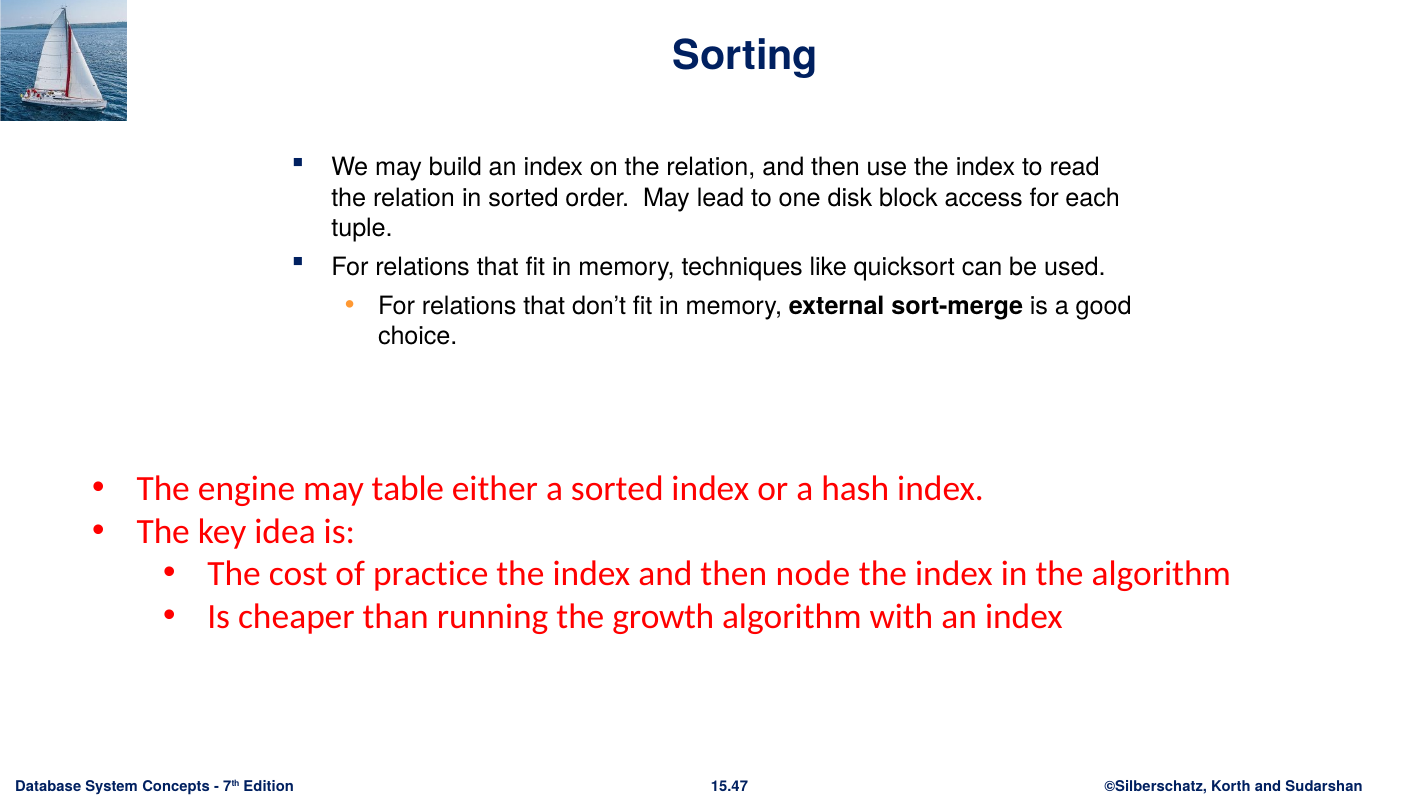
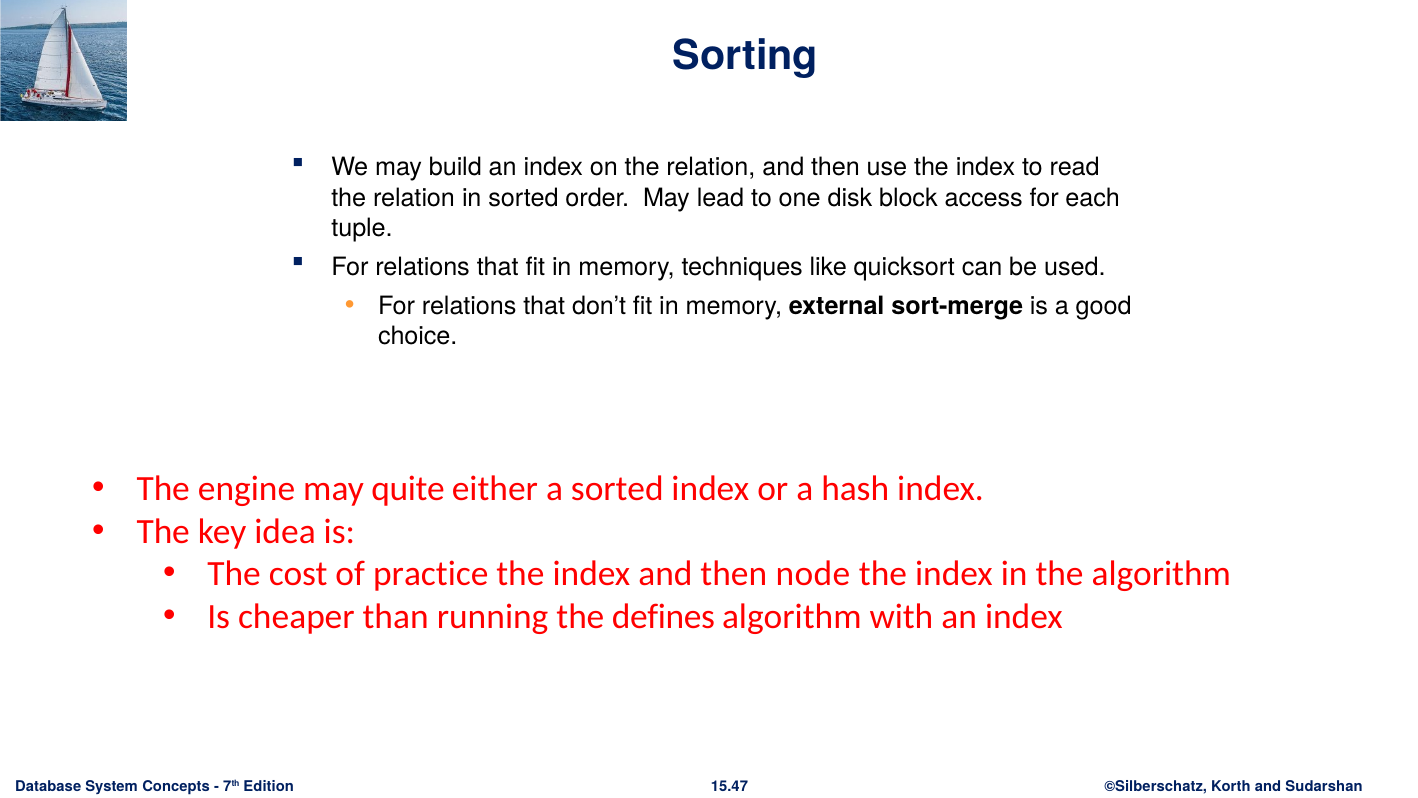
table: table -> quite
growth: growth -> defines
